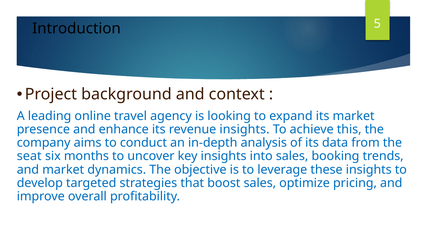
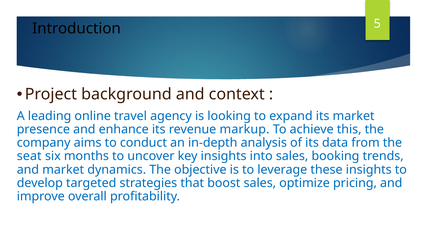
revenue insights: insights -> markup
